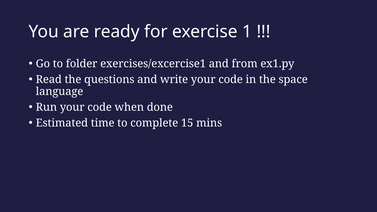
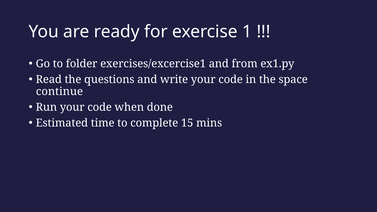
language: language -> continue
